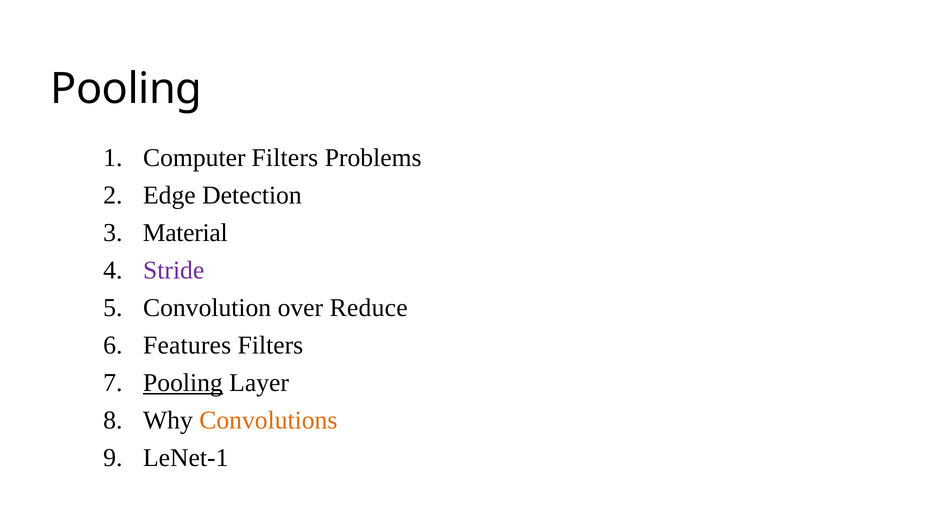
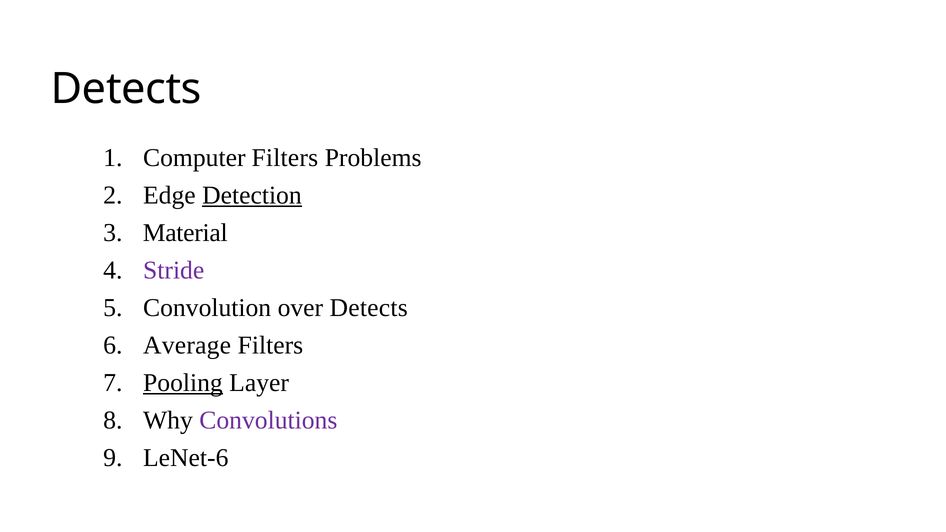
Pooling at (126, 89): Pooling -> Detects
Detection underline: none -> present
over Reduce: Reduce -> Detects
Features: Features -> Average
Convolutions colour: orange -> purple
LeNet-1: LeNet-1 -> LeNet-6
